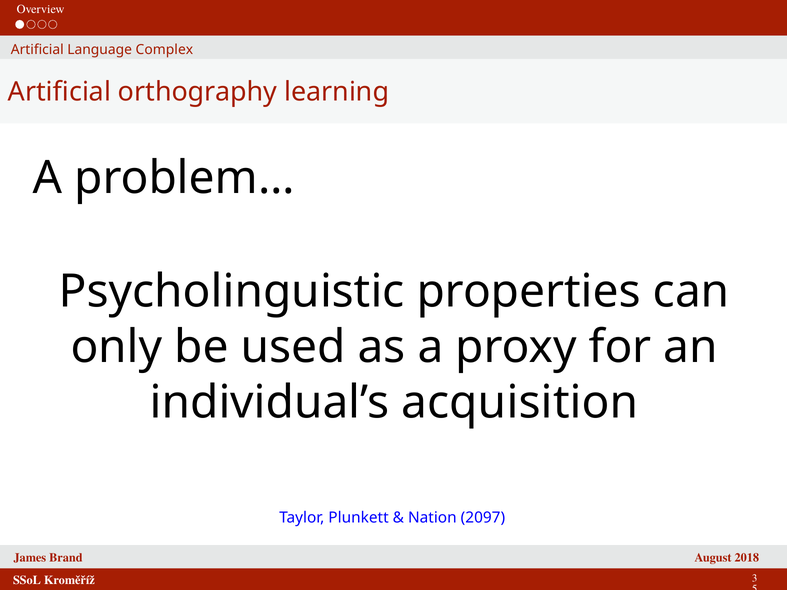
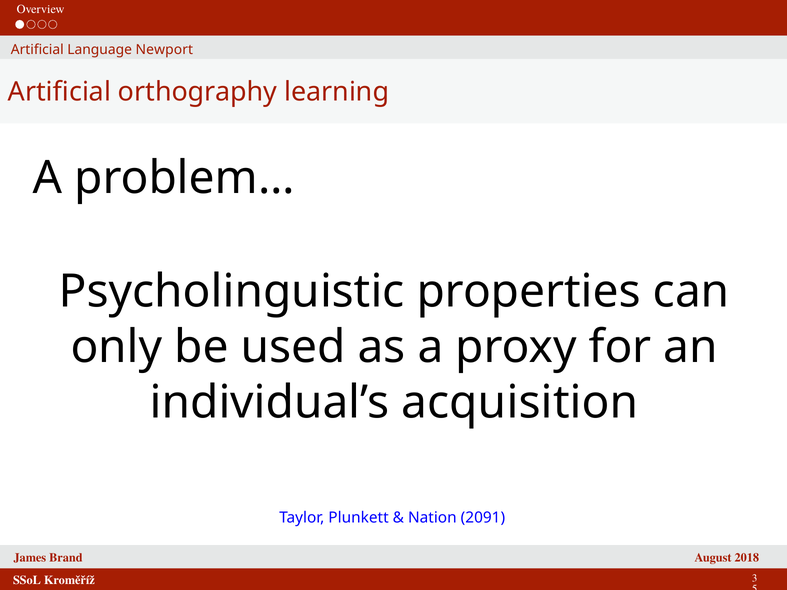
Complex: Complex -> Newport
2097: 2097 -> 2091
